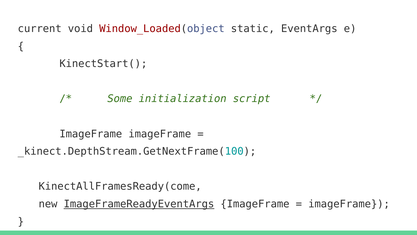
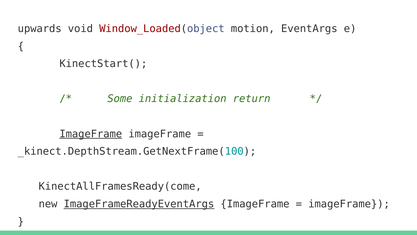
current: current -> upwards
static: static -> motion
script: script -> return
ImageFrame at (91, 134) underline: none -> present
